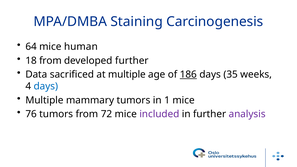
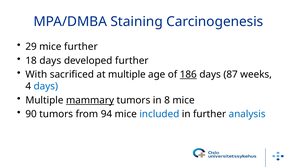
64: 64 -> 29
mice human: human -> further
18 from: from -> days
Data: Data -> With
35: 35 -> 87
mammary underline: none -> present
1: 1 -> 8
76: 76 -> 90
72: 72 -> 94
included colour: purple -> blue
analysis colour: purple -> blue
